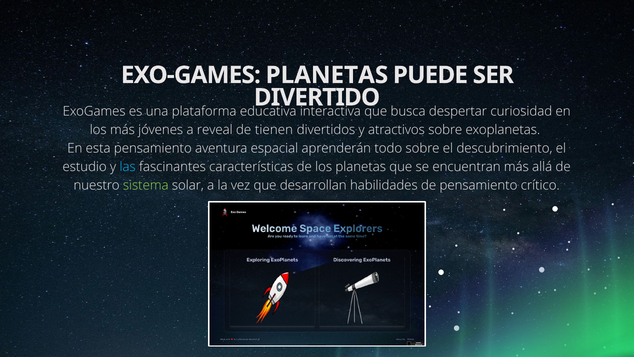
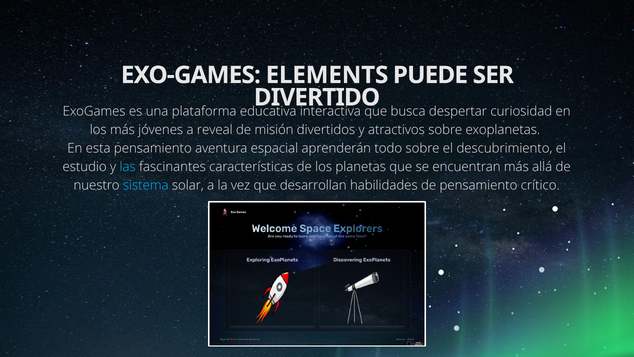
EXO-GAMES PLANETAS: PLANETAS -> ELEMENTS
tienen: tienen -> misión
sistema colour: light green -> light blue
